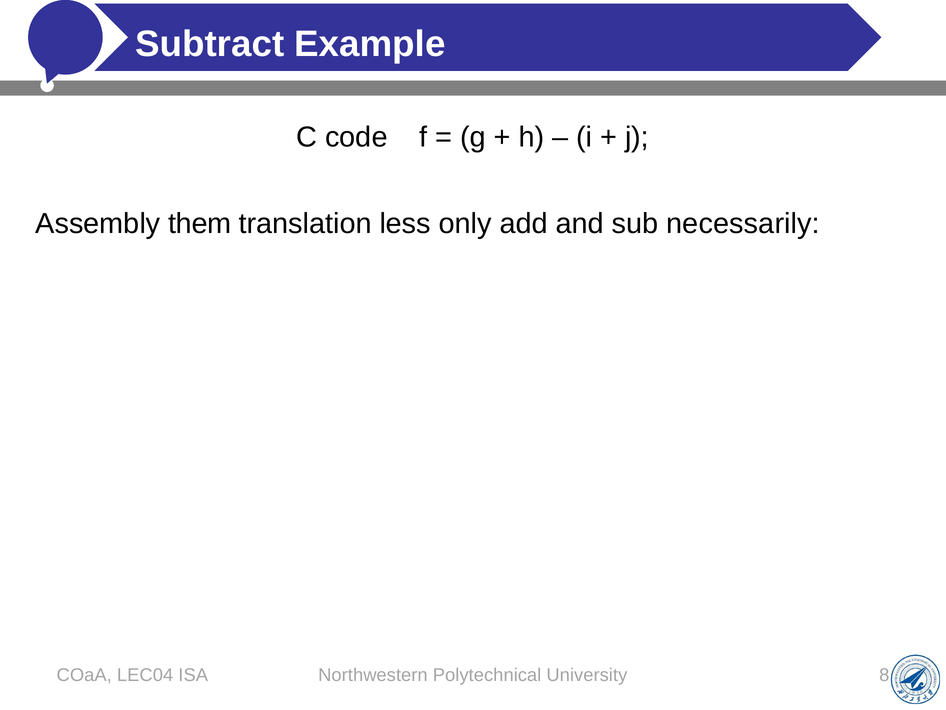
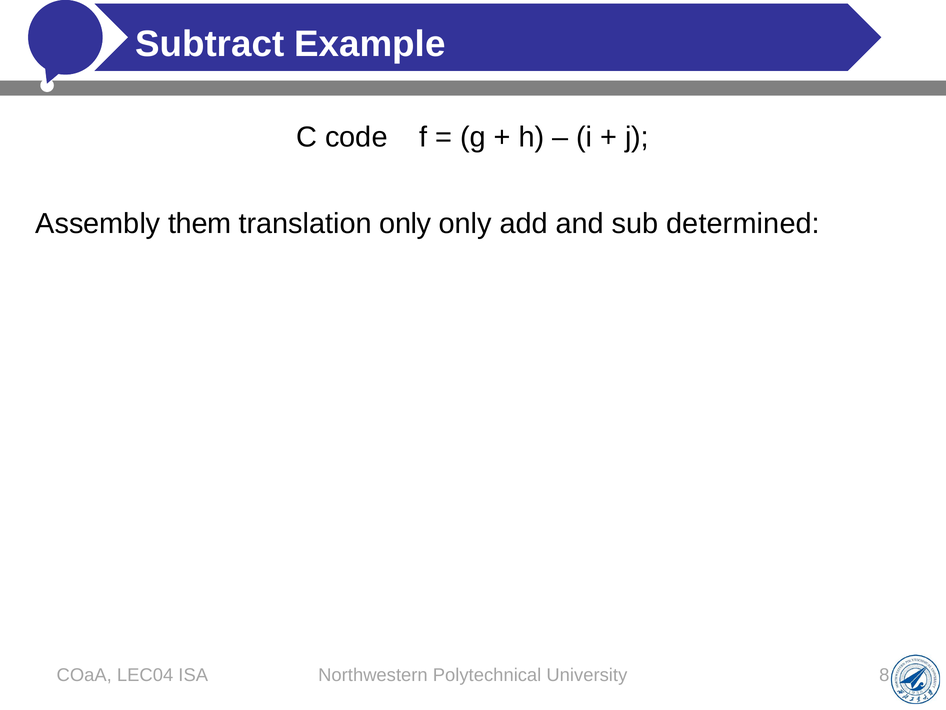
translation less: less -> only
necessarily: necessarily -> determined
